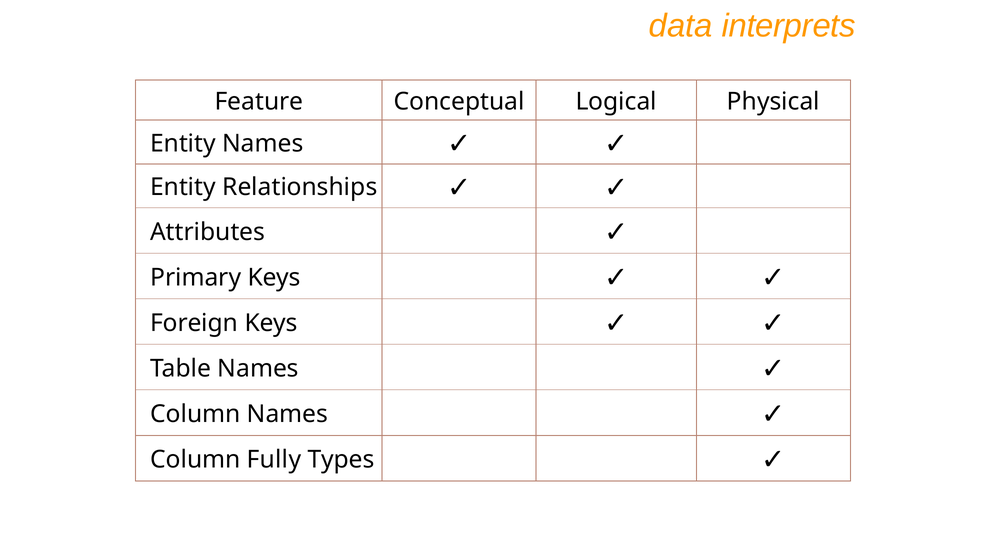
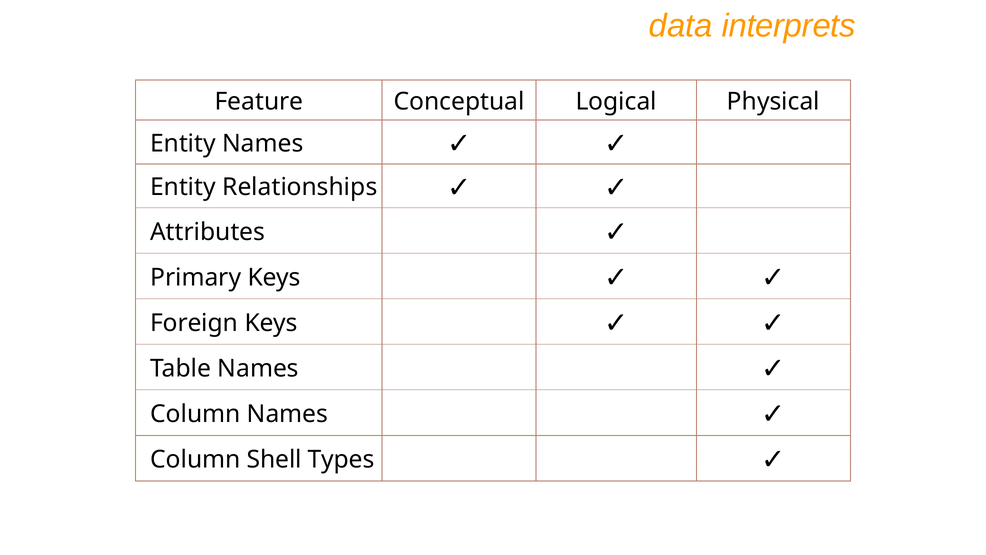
Fully: Fully -> Shell
